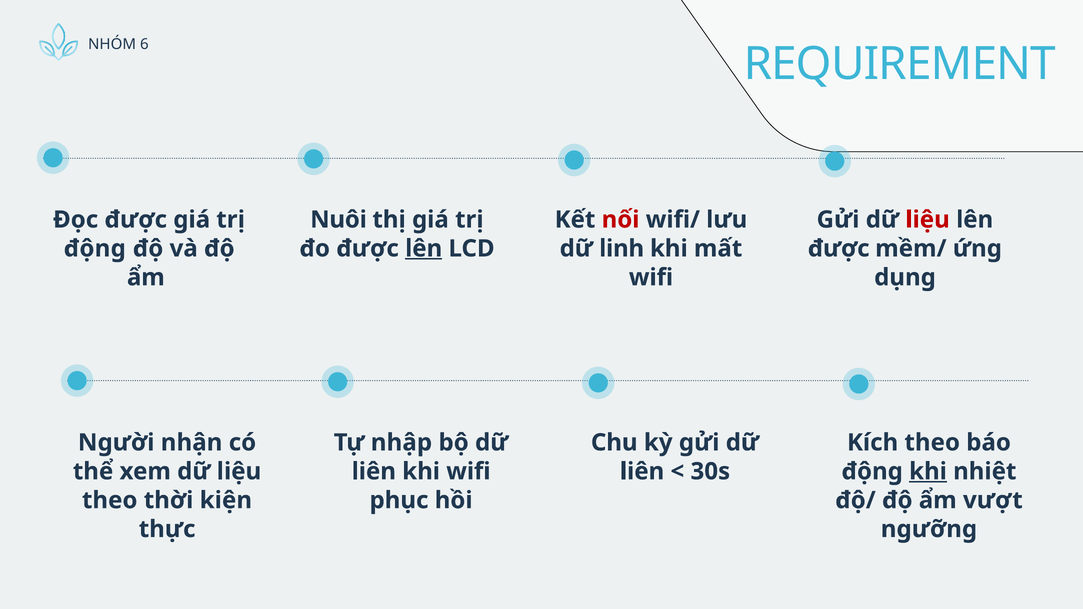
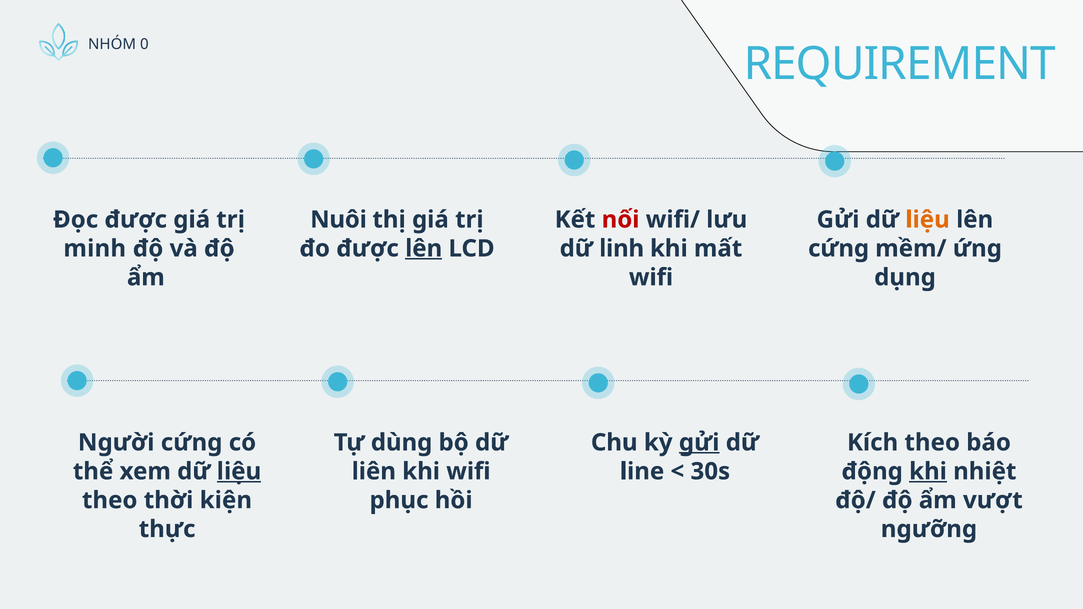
6: 6 -> 0
liệu at (928, 220) colour: red -> orange
động at (95, 249): động -> minh
được at (839, 249): được -> cứng
Người nhận: nhận -> cứng
nhập: nhập -> dùng
gửi at (699, 443) underline: none -> present
liệu at (239, 472) underline: none -> present
liên at (642, 472): liên -> line
